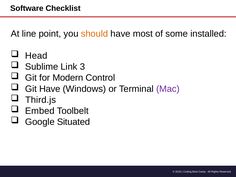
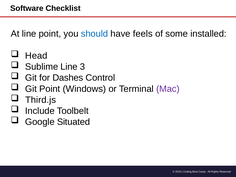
should colour: orange -> blue
most: most -> feels
Sublime Link: Link -> Line
Modern: Modern -> Dashes
Git Have: Have -> Point
Embed: Embed -> Include
